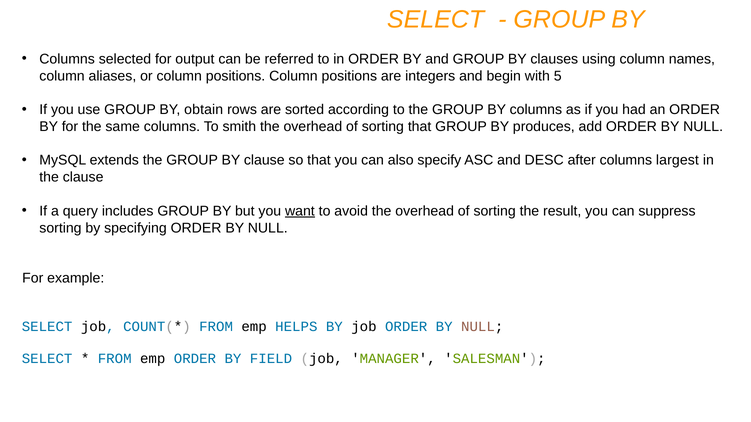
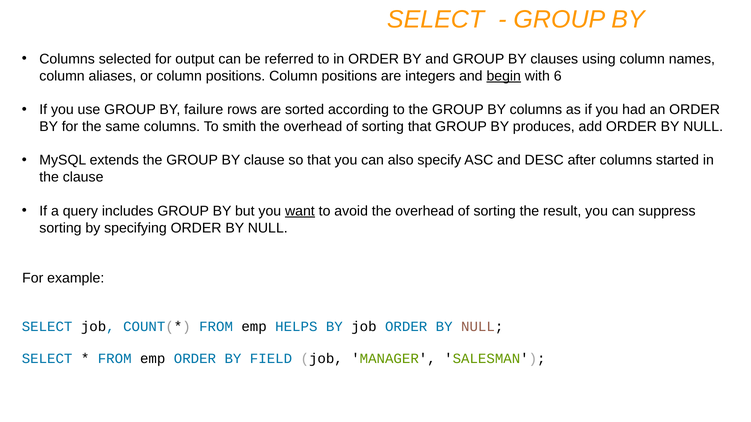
begin underline: none -> present
5: 5 -> 6
obtain: obtain -> failure
largest: largest -> started
